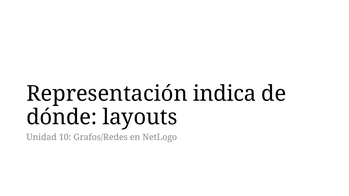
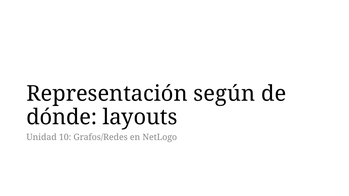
indica: indica -> según
